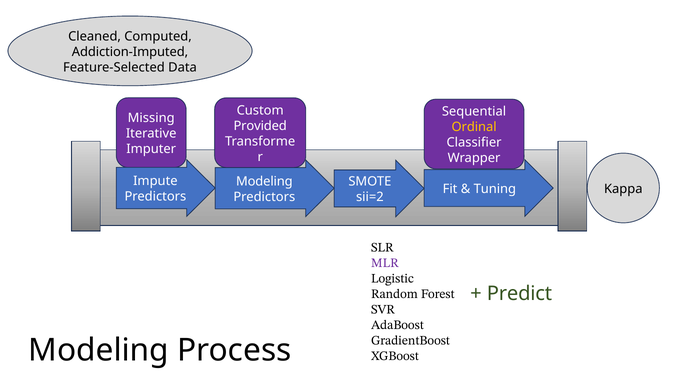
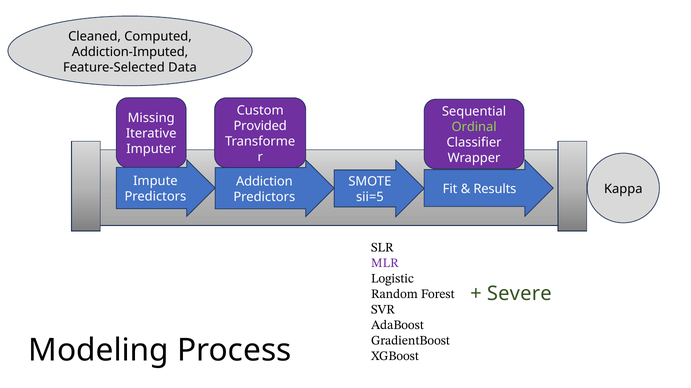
Ordinal colour: yellow -> light green
Modeling at (264, 182): Modeling -> Addiction
Tuning: Tuning -> Results
sii=2: sii=2 -> sii=5
Predict: Predict -> Severe
